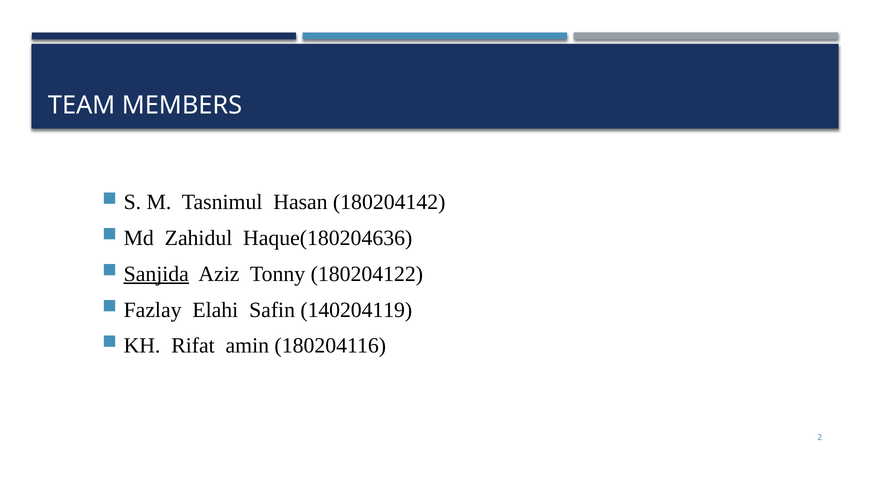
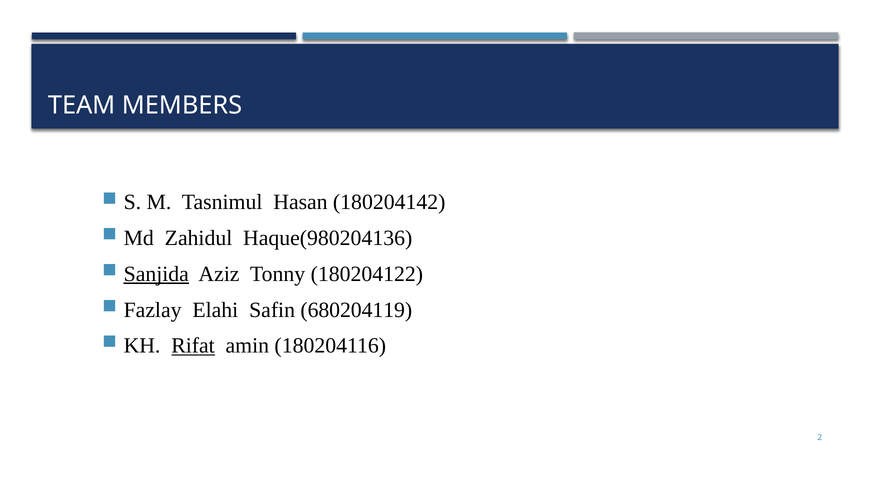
Haque(180204636: Haque(180204636 -> Haque(980204136
140204119: 140204119 -> 680204119
Rifat underline: none -> present
